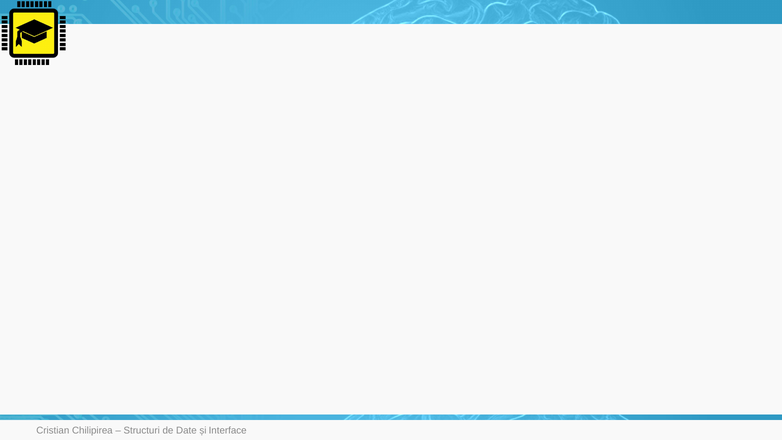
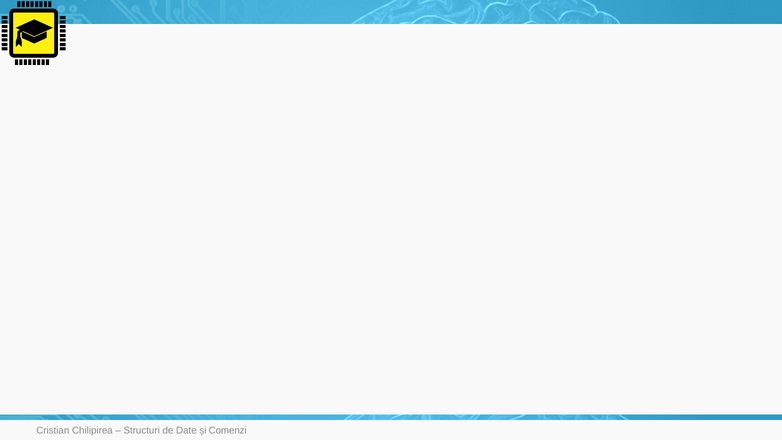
Interface: Interface -> Comenzi
